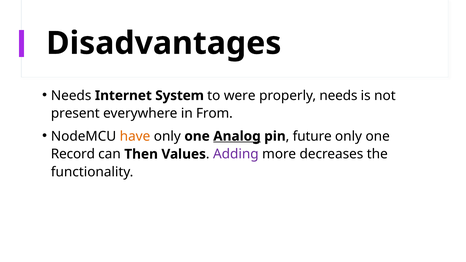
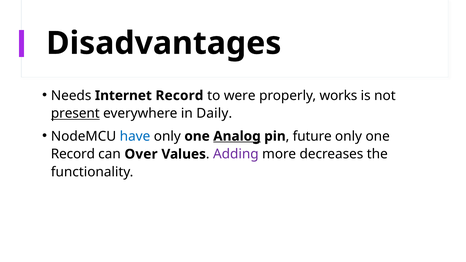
Internet System: System -> Record
properly needs: needs -> works
present underline: none -> present
From: From -> Daily
have colour: orange -> blue
Then: Then -> Over
